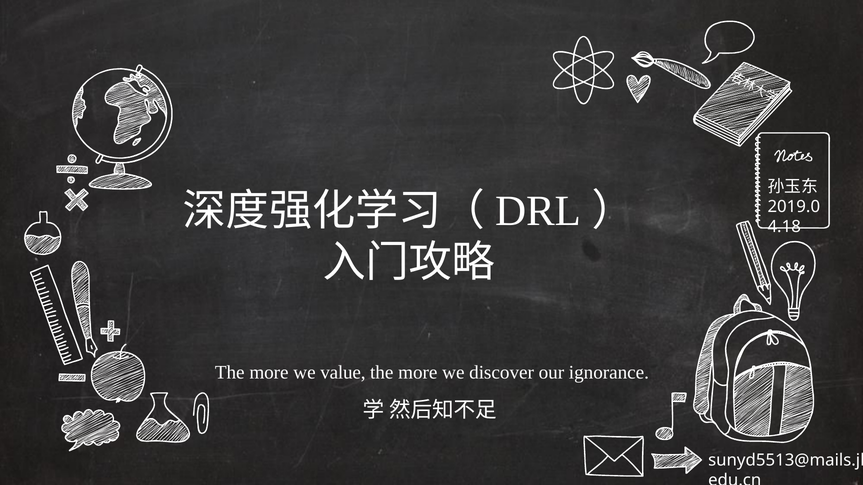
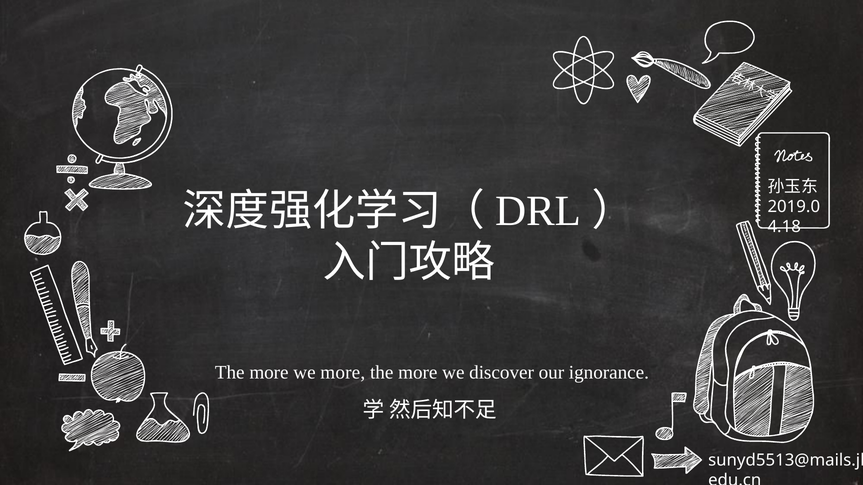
we value: value -> more
